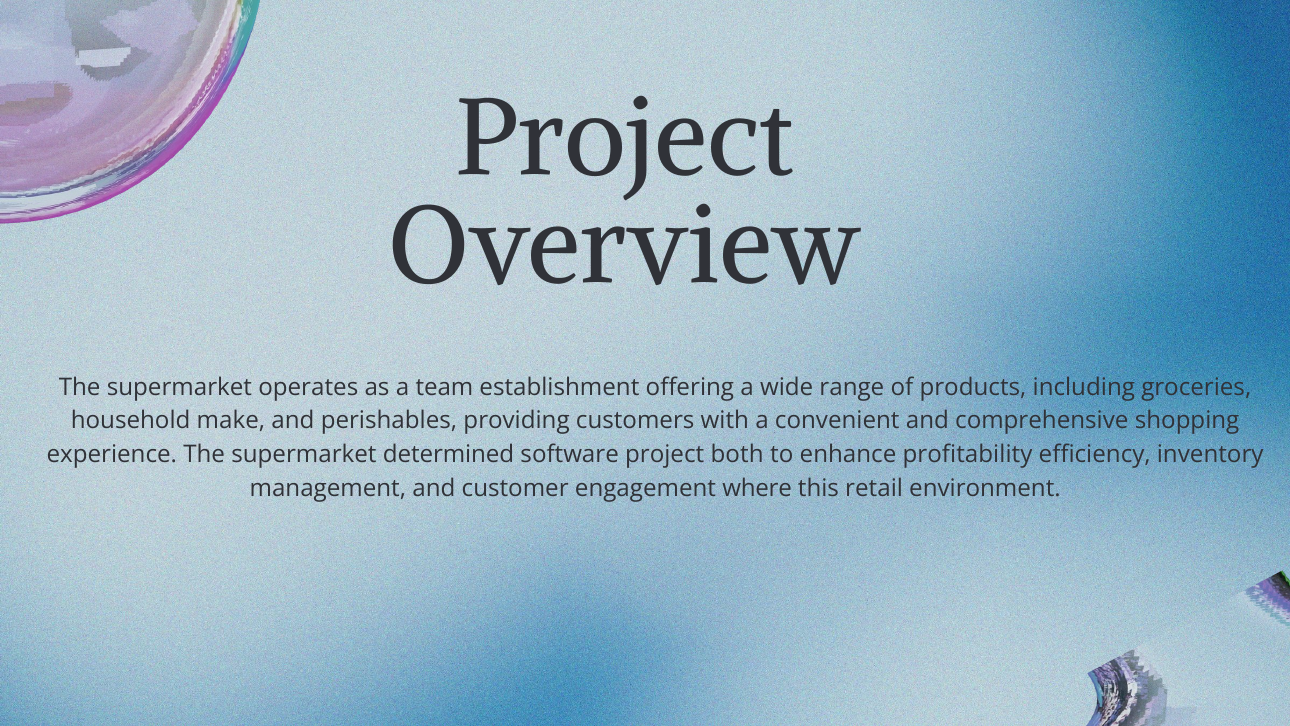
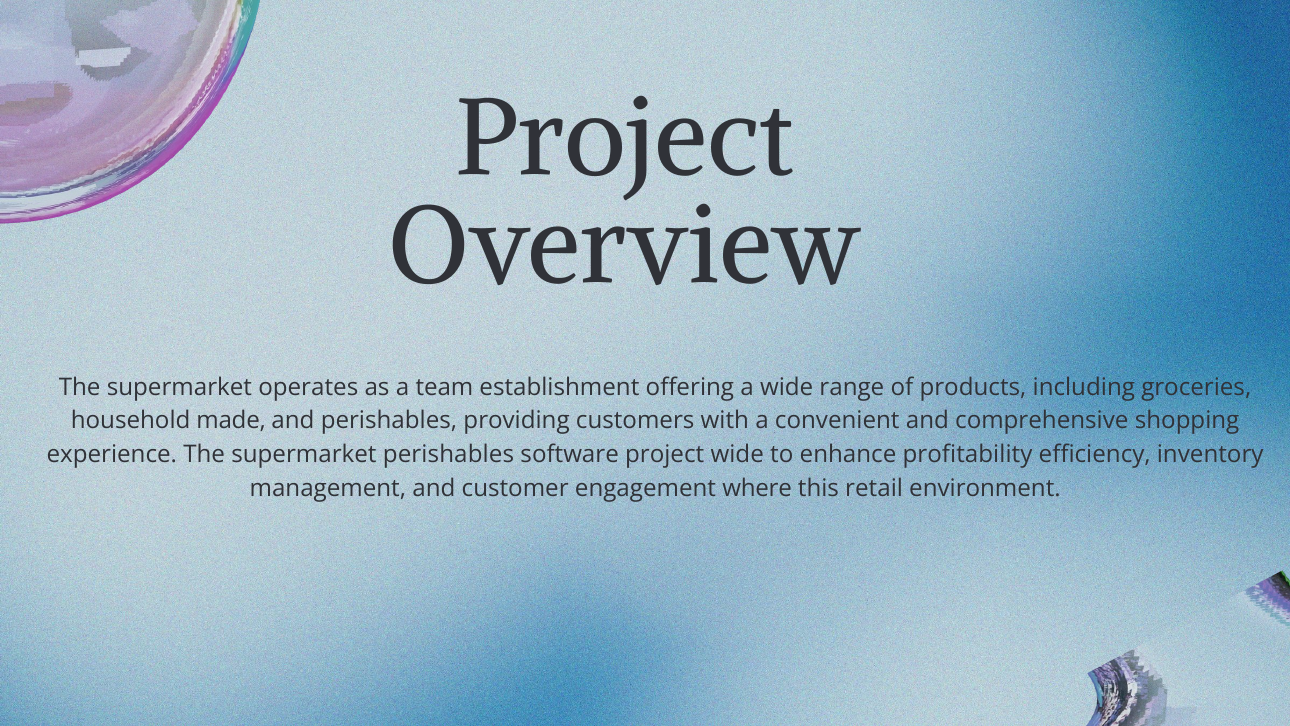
make: make -> made
supermarket determined: determined -> perishables
project both: both -> wide
